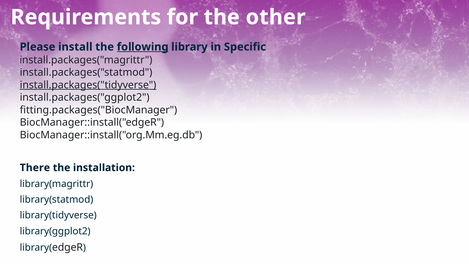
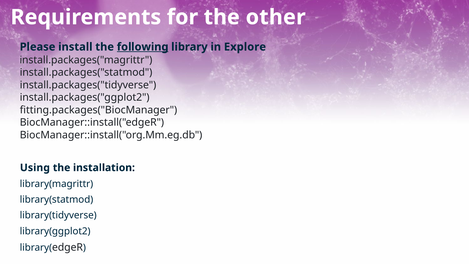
Specific: Specific -> Explore
install.packages("tidyverse underline: present -> none
There: There -> Using
